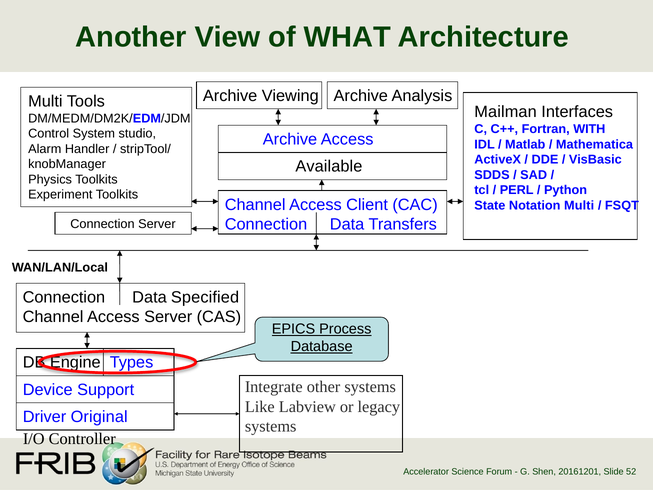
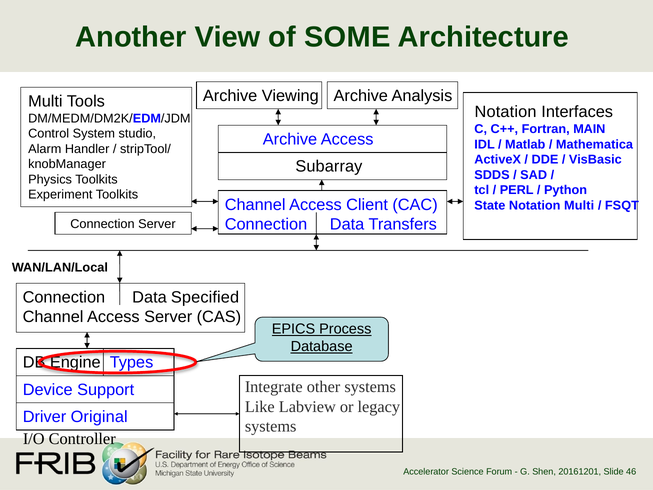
WHAT: WHAT -> SOME
Mailman at (506, 112): Mailman -> Notation
WITH: WITH -> MAIN
Available: Available -> Subarray
52: 52 -> 46
